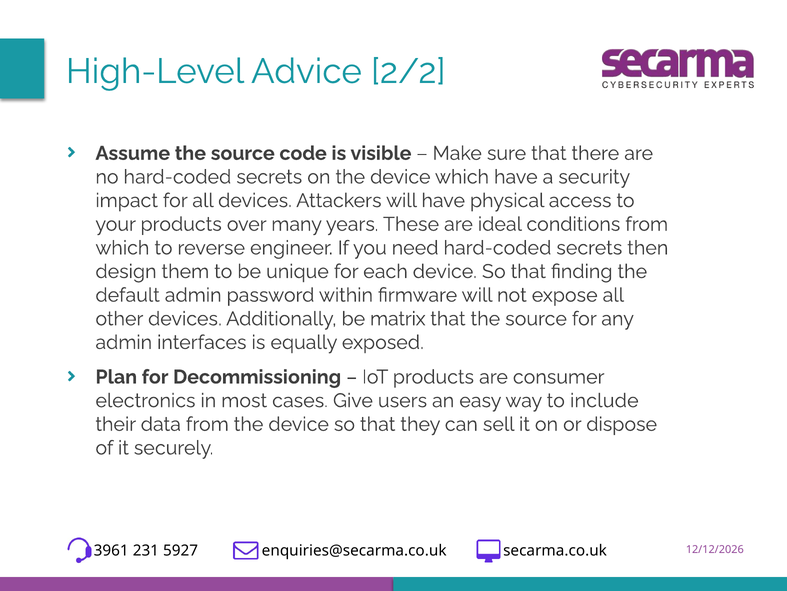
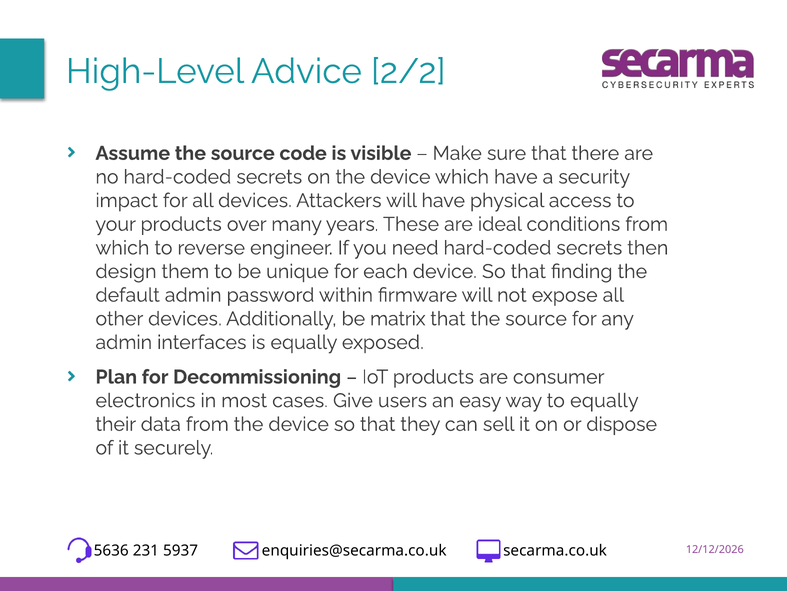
to include: include -> equally
3961: 3961 -> 5636
5927: 5927 -> 5937
